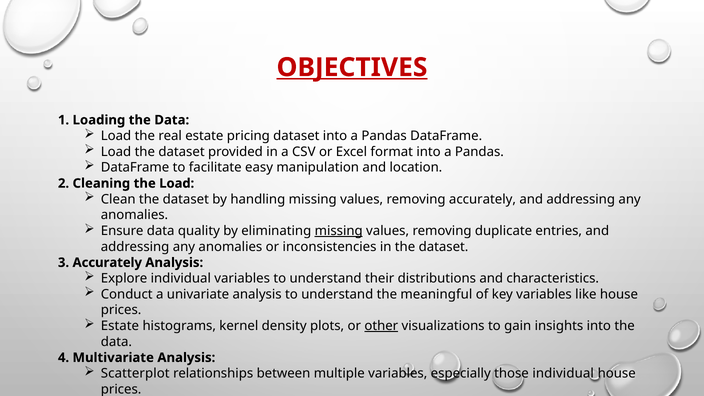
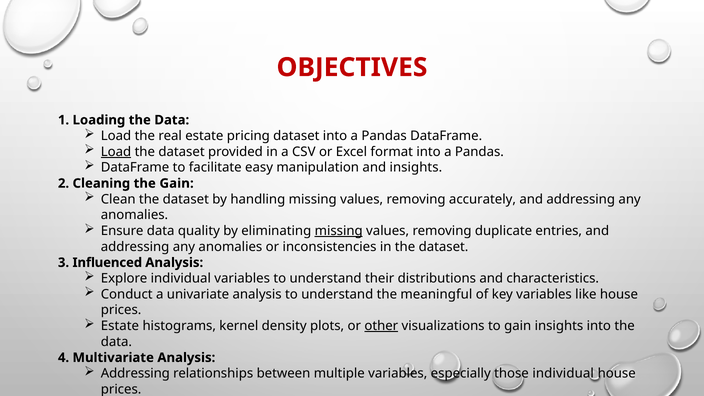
OBJECTIVES underline: present -> none
Load at (116, 152) underline: none -> present
and location: location -> insights
the Load: Load -> Gain
3 Accurately: Accurately -> Influenced
Scatterplot at (135, 373): Scatterplot -> Addressing
